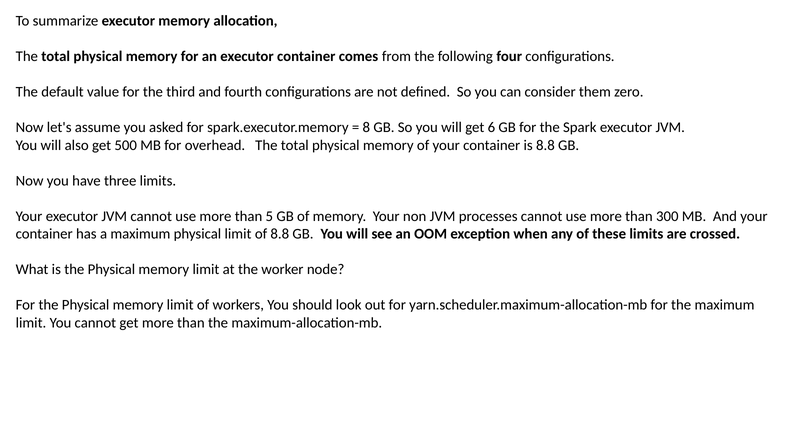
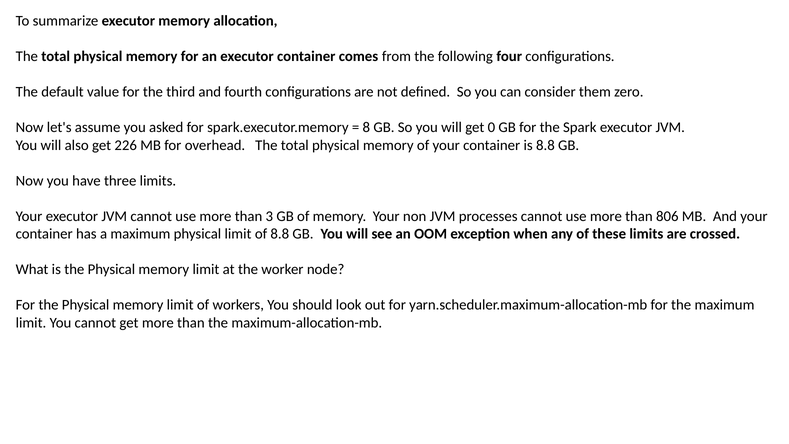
6: 6 -> 0
500: 500 -> 226
5: 5 -> 3
300: 300 -> 806
